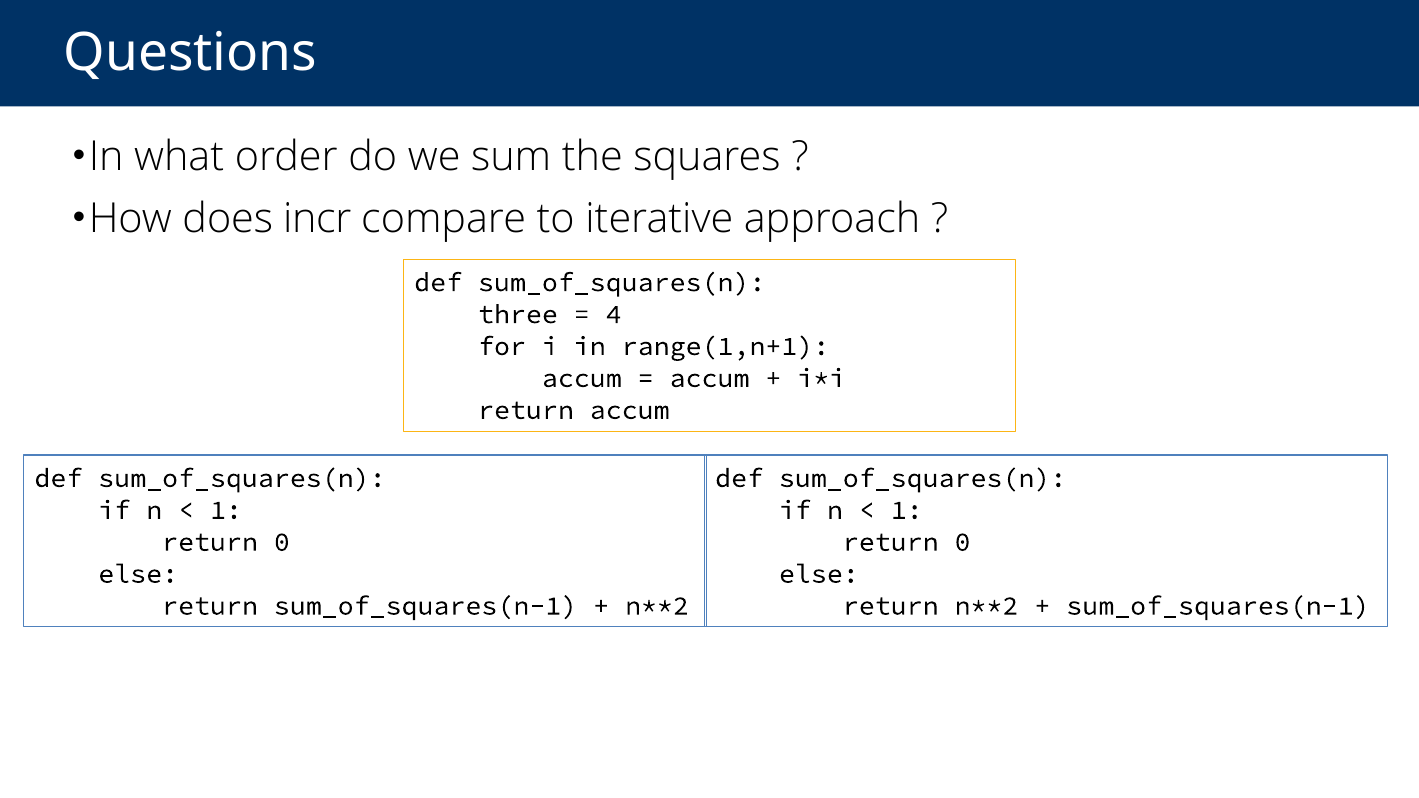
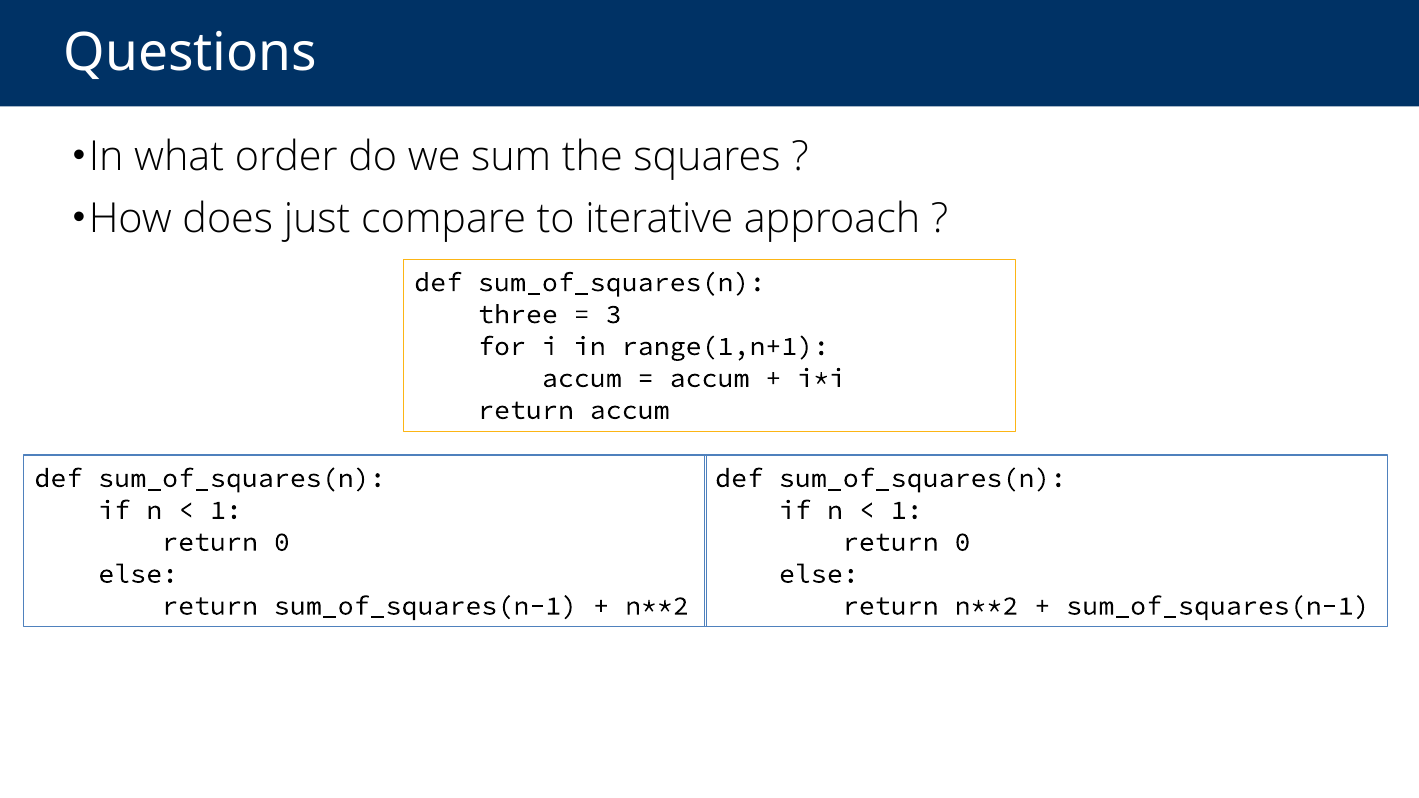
incr: incr -> just
4: 4 -> 3
